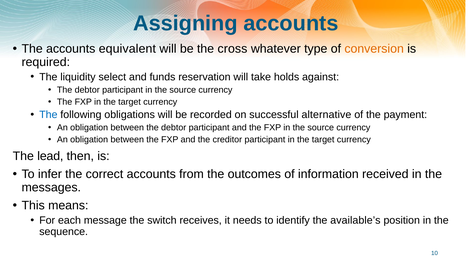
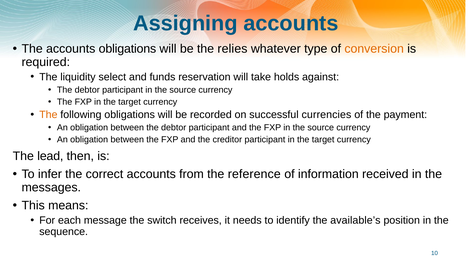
accounts equivalent: equivalent -> obligations
cross: cross -> relies
The at (48, 115) colour: blue -> orange
alternative: alternative -> currencies
outcomes: outcomes -> reference
